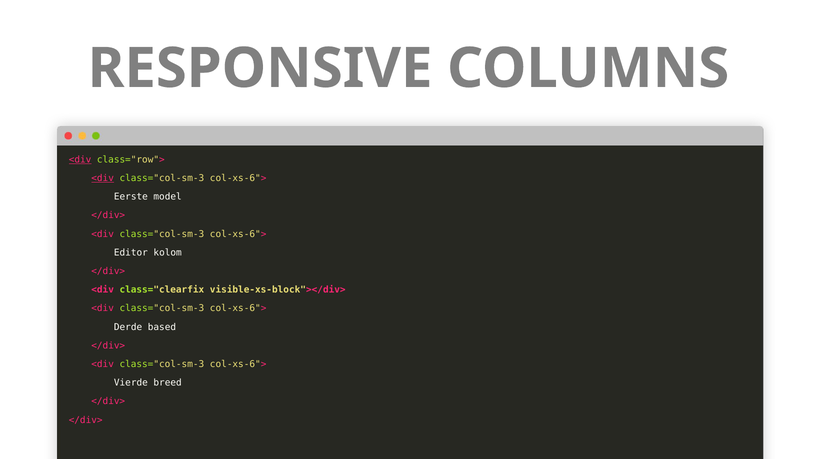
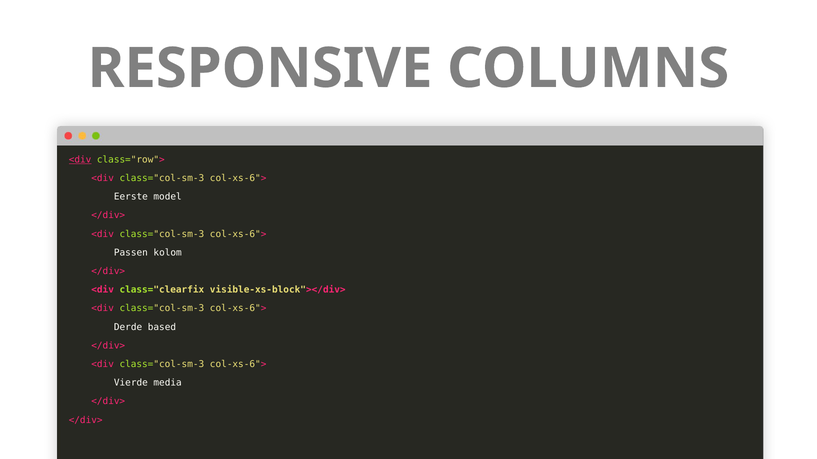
<div at (103, 178) underline: present -> none
Editor: Editor -> Passen
breed: breed -> media
